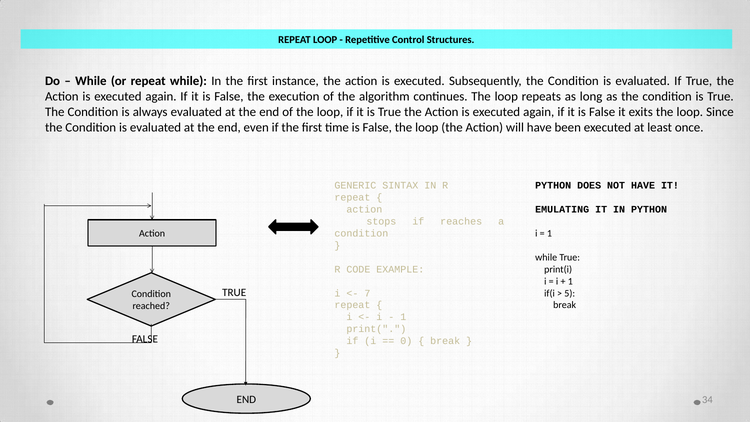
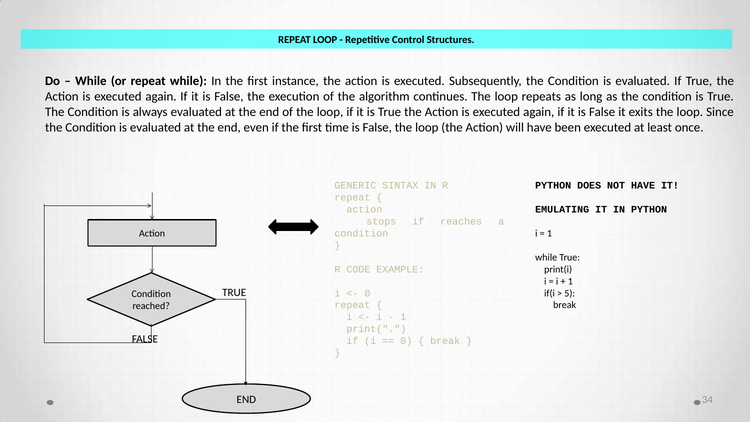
7 at (367, 293): 7 -> 0
